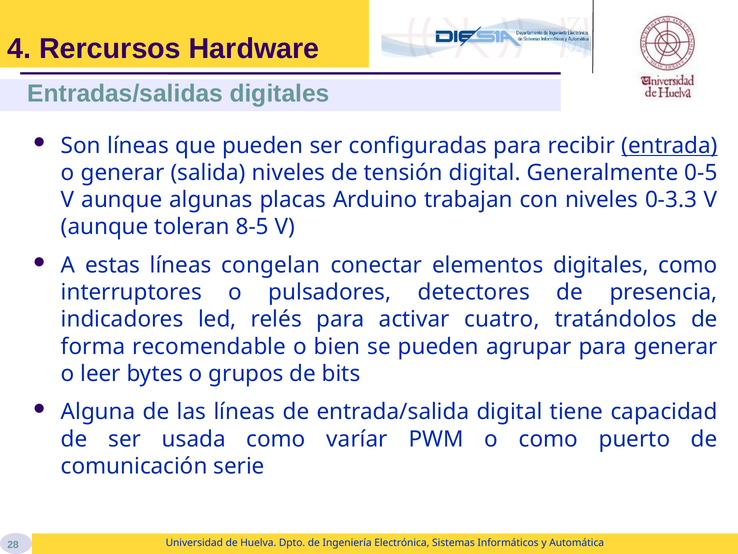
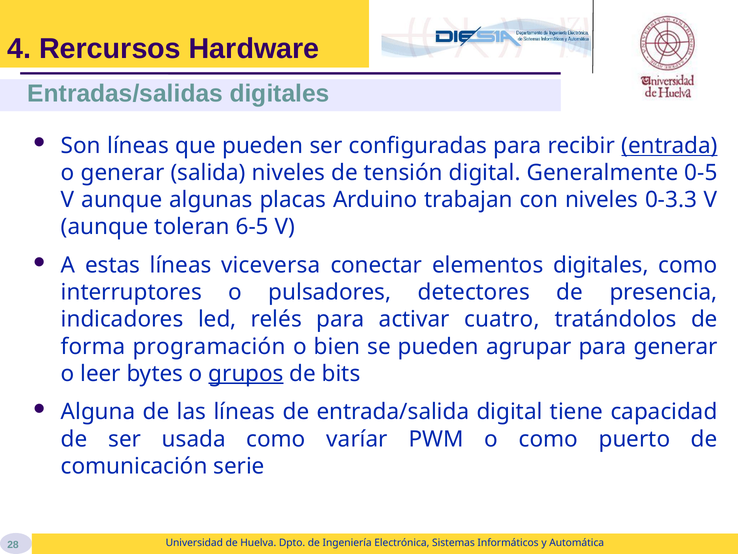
8-5: 8-5 -> 6-5
congelan: congelan -> viceversa
recomendable: recomendable -> programación
grupos underline: none -> present
